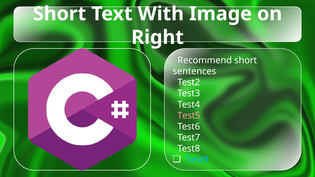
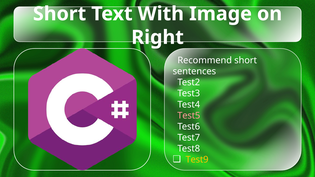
Test9 colour: light blue -> yellow
